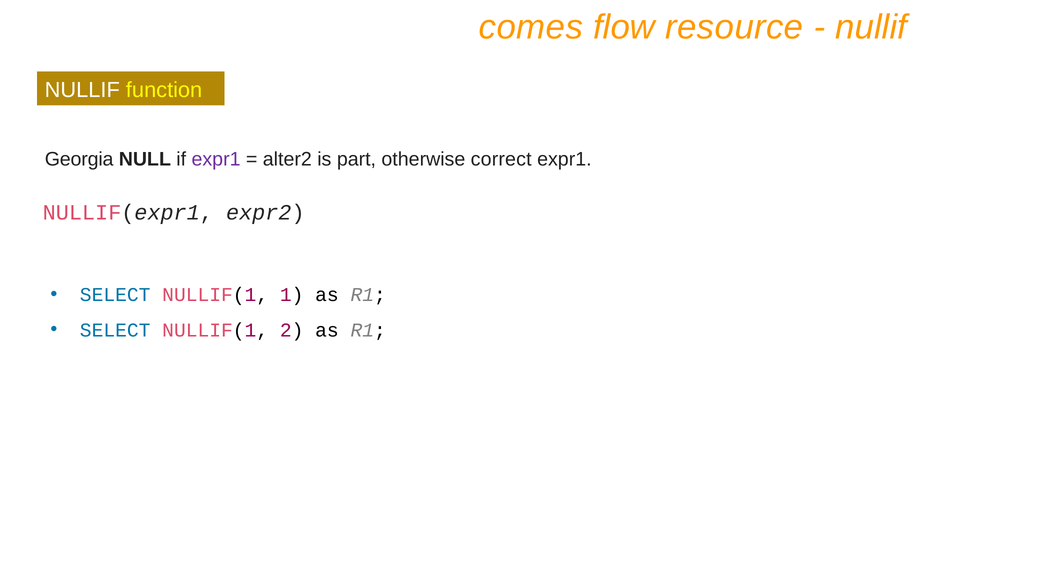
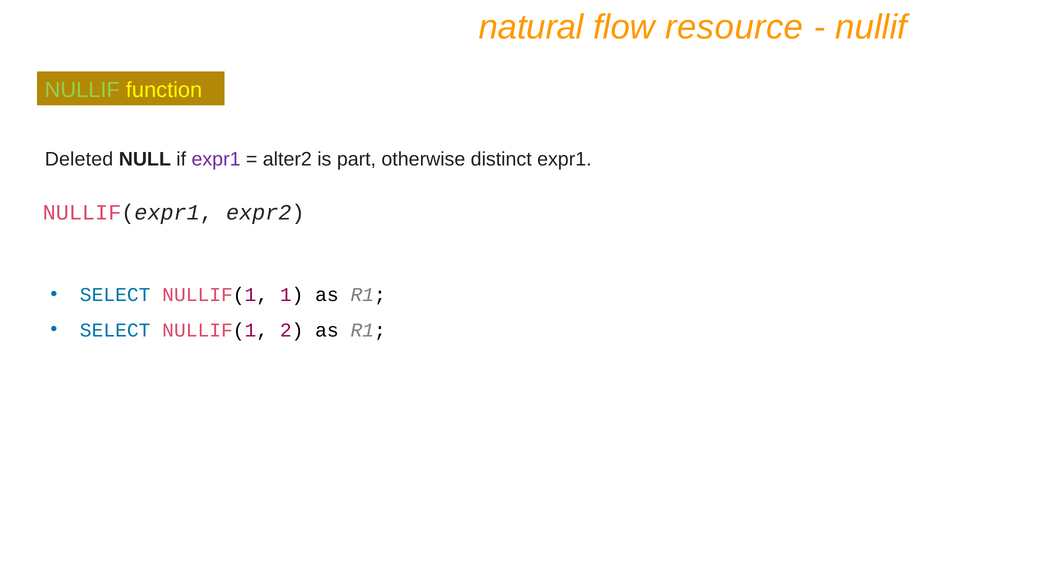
comes: comes -> natural
NULLIF at (82, 90) colour: white -> light green
Georgia: Georgia -> Deleted
correct: correct -> distinct
